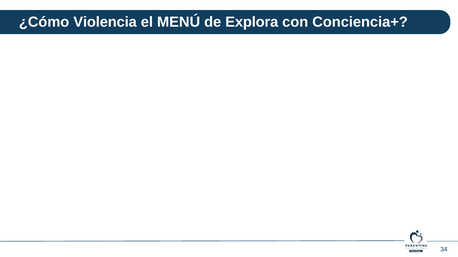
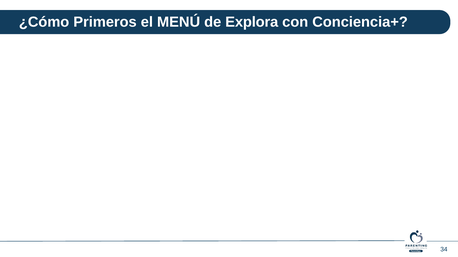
Violencia: Violencia -> Primeros
